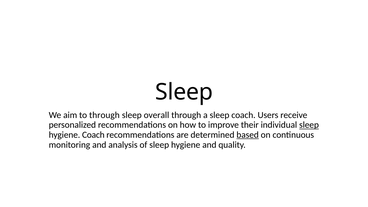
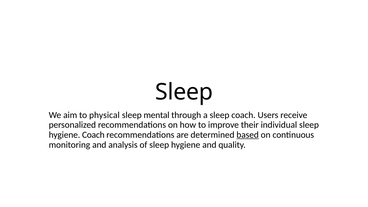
to through: through -> physical
overall: overall -> mental
sleep at (309, 125) underline: present -> none
